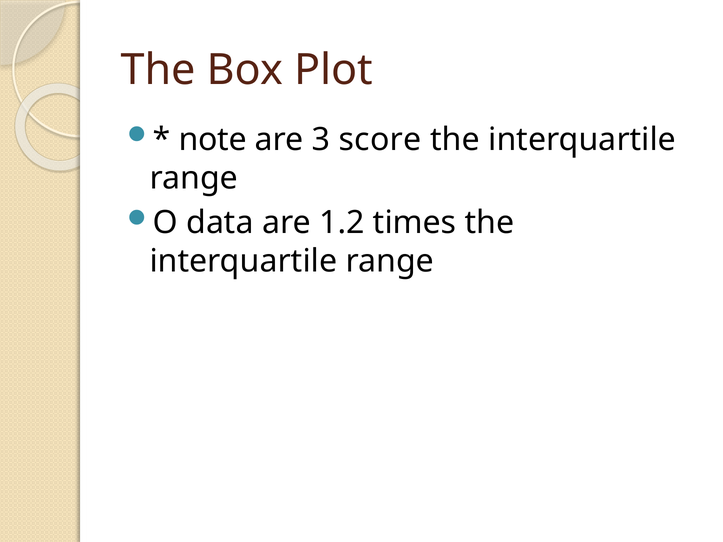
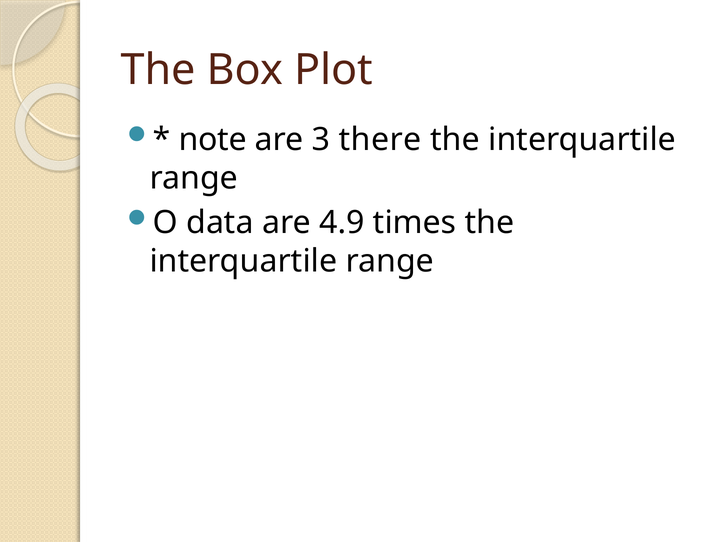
score: score -> there
1.2: 1.2 -> 4.9
